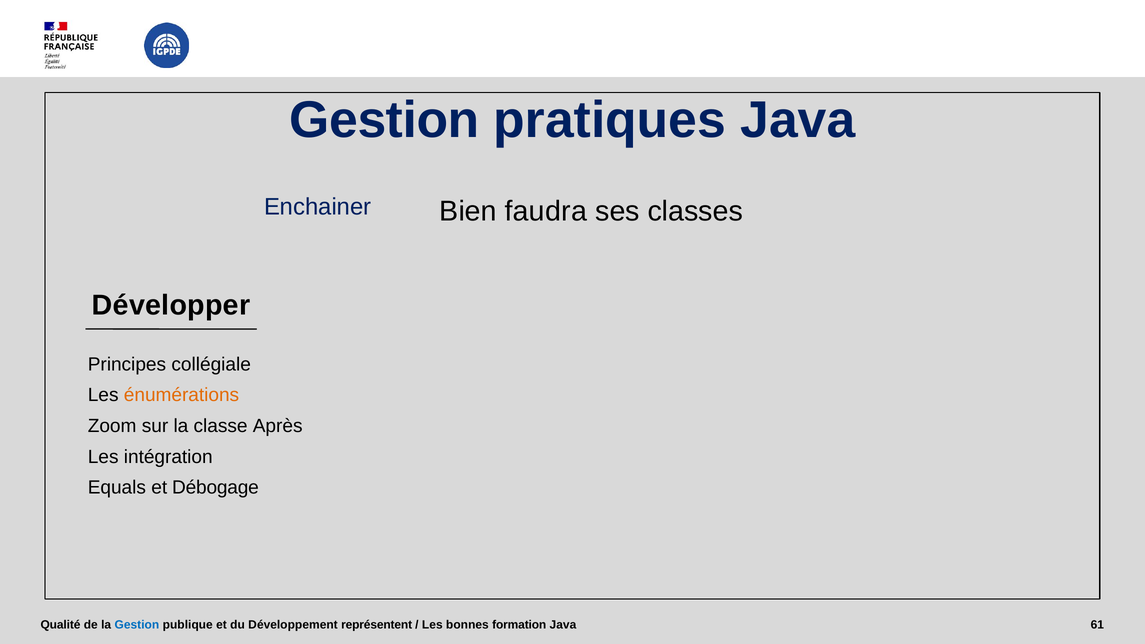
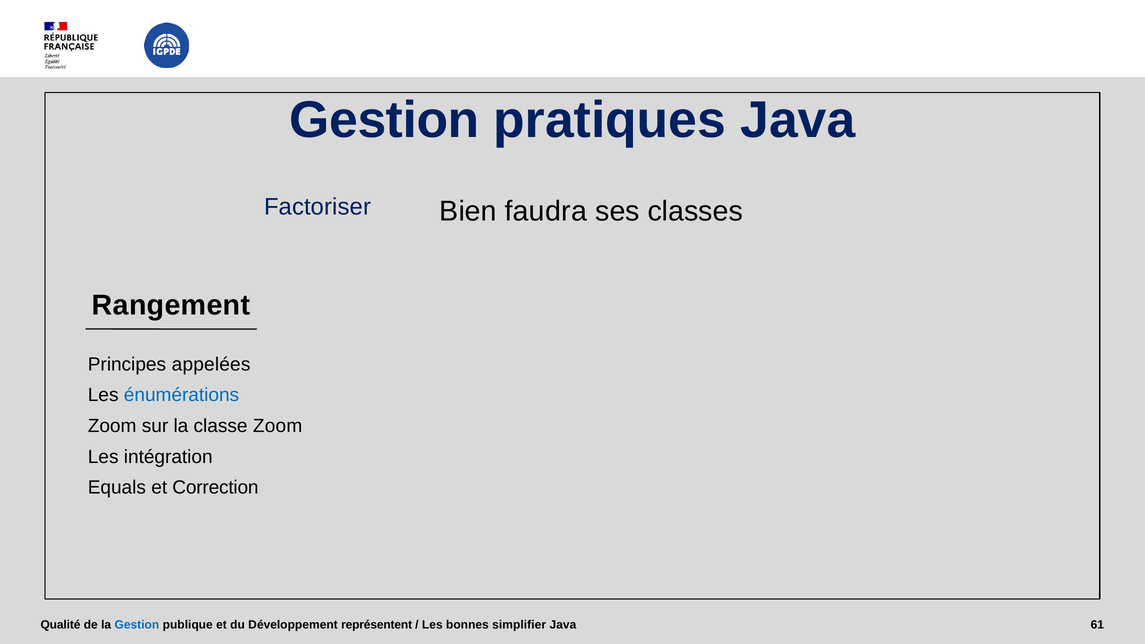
Enchainer: Enchainer -> Factoriser
Développer: Développer -> Rangement
collégiale: collégiale -> appelées
énumérations colour: orange -> blue
classe Après: Après -> Zoom
Débogage: Débogage -> Correction
formation: formation -> simplifier
